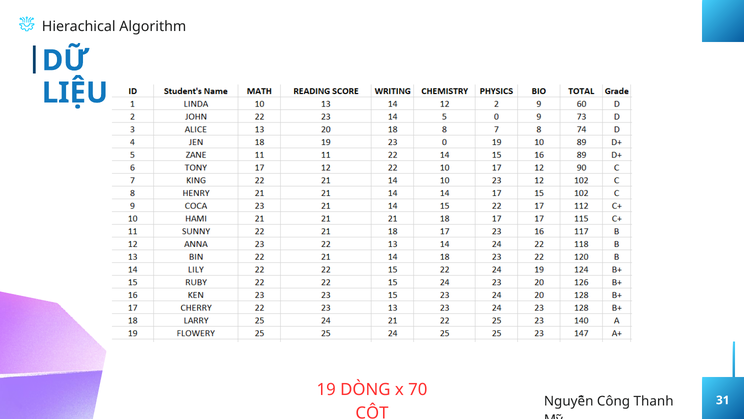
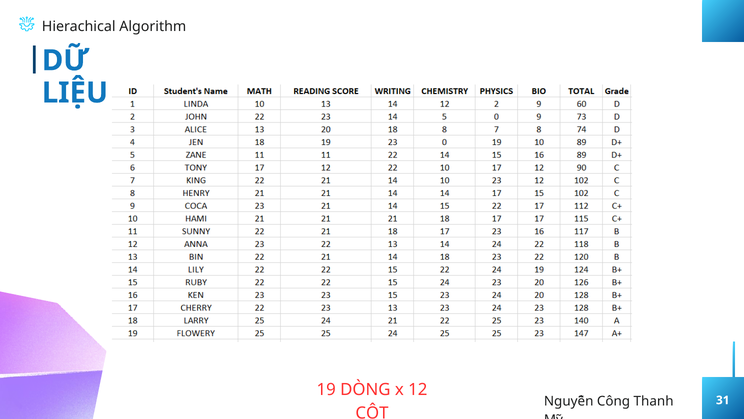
70: 70 -> 12
